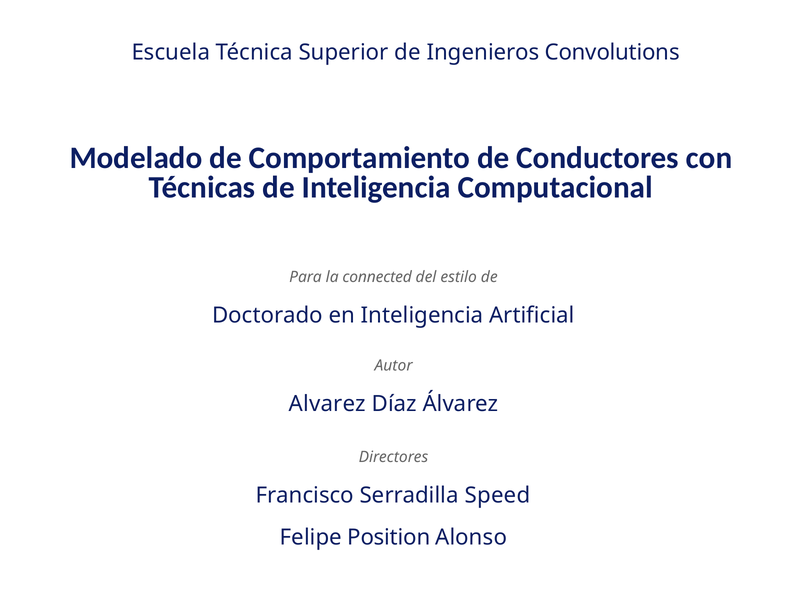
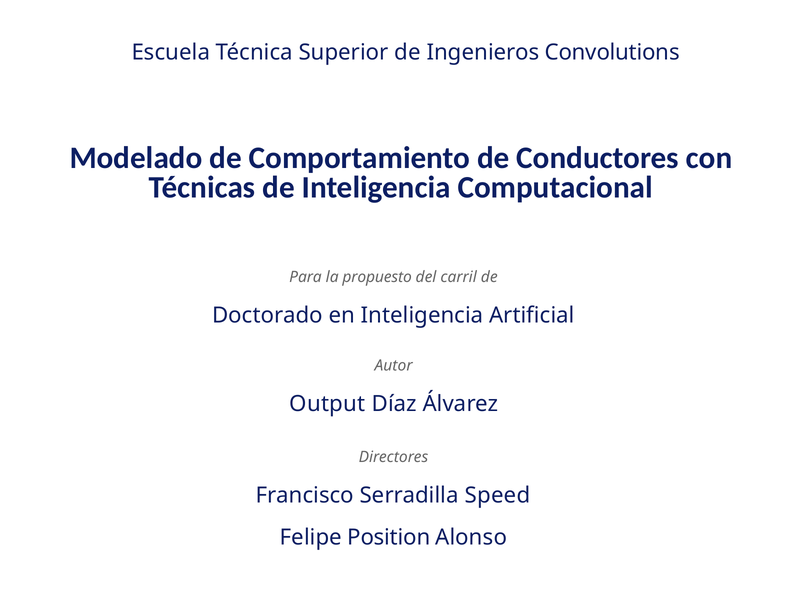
connected: connected -> propuesto
estilo: estilo -> carril
Alvarez: Alvarez -> Output
